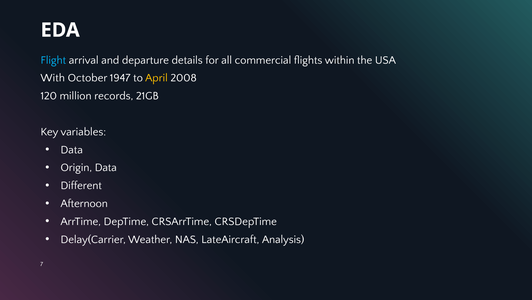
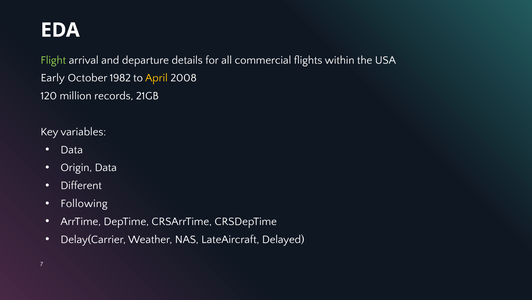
Flight colour: light blue -> light green
With: With -> Early
1947: 1947 -> 1982
Afternoon: Afternoon -> Following
Analysis: Analysis -> Delayed
